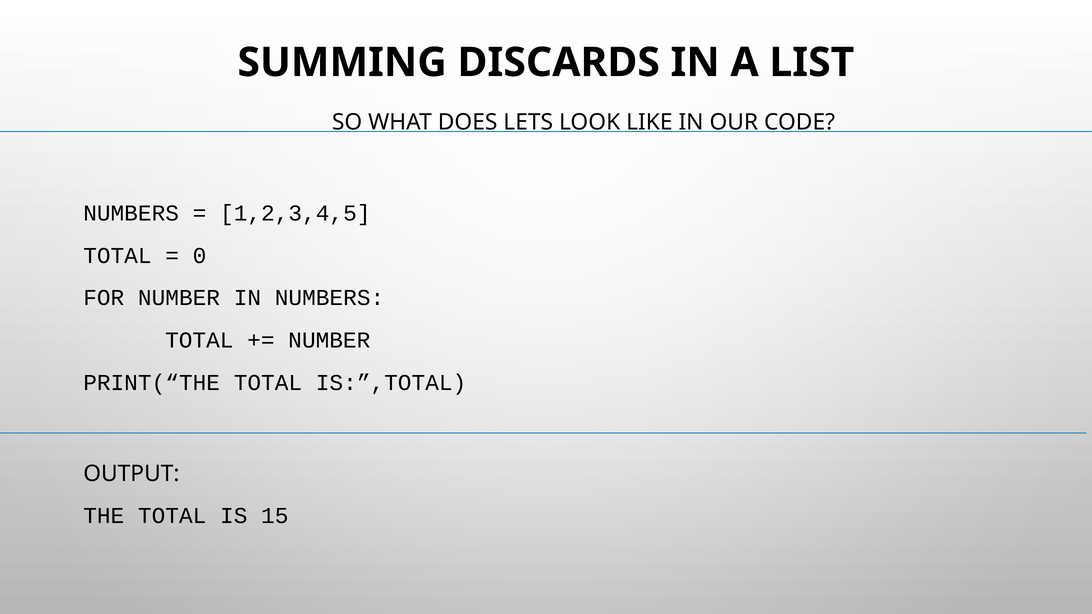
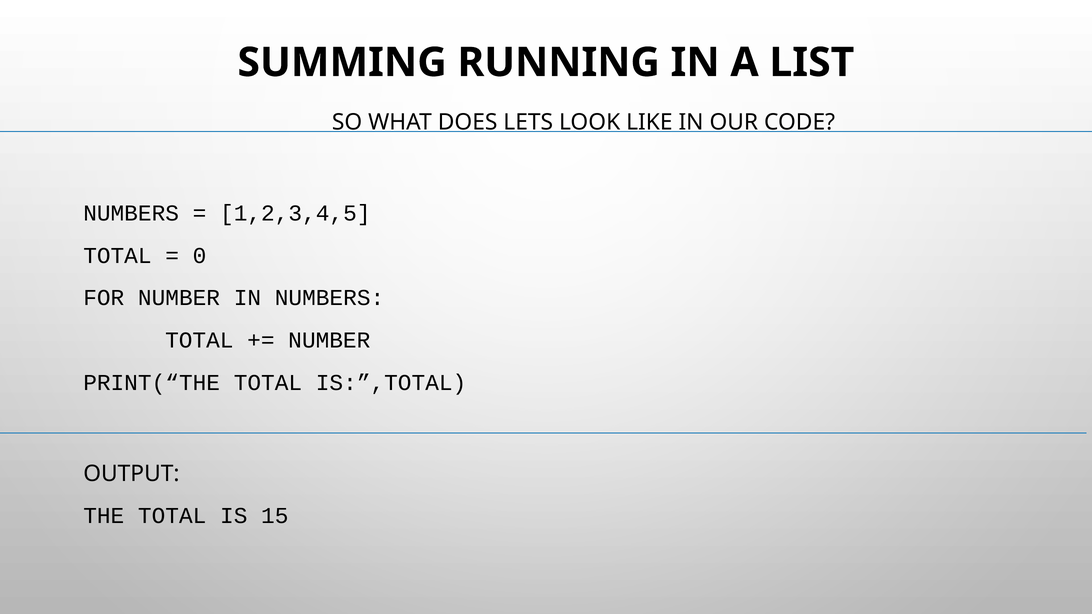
DISCARDS: DISCARDS -> RUNNING
